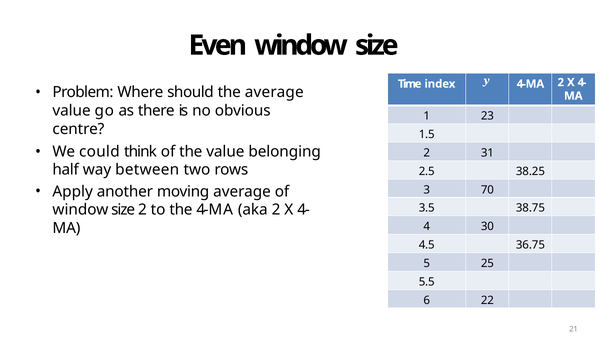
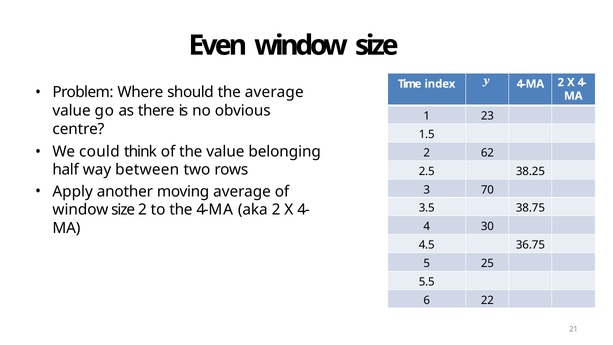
31: 31 -> 62
